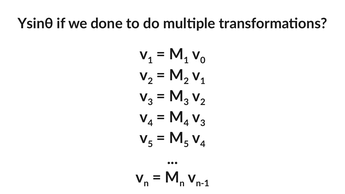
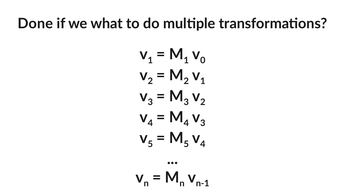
Ysinθ: Ysinθ -> Done
done: done -> what
